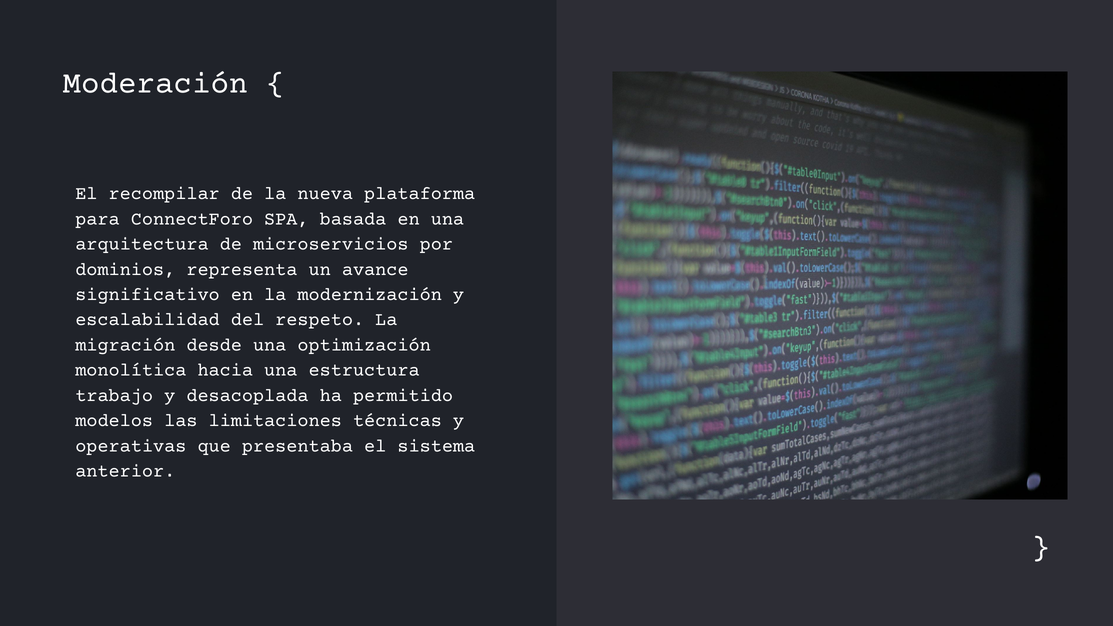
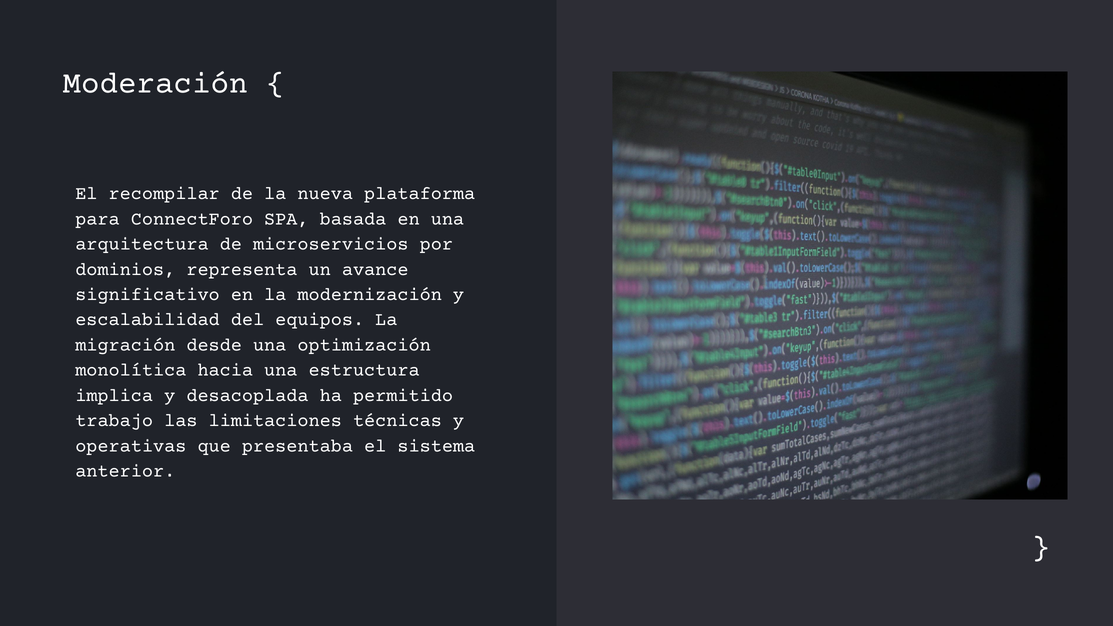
respeto: respeto -> equipos
trabajo: trabajo -> implica
modelos: modelos -> trabajo
